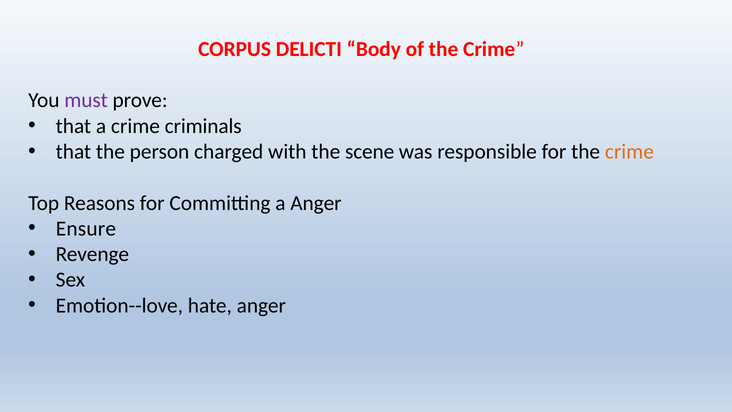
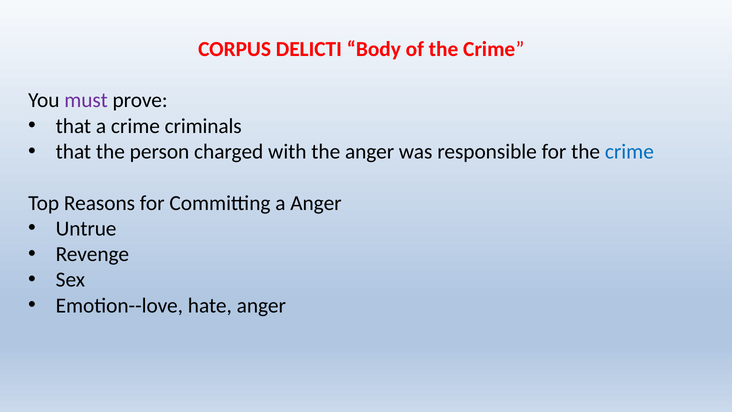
the scene: scene -> anger
crime at (629, 152) colour: orange -> blue
Ensure: Ensure -> Untrue
